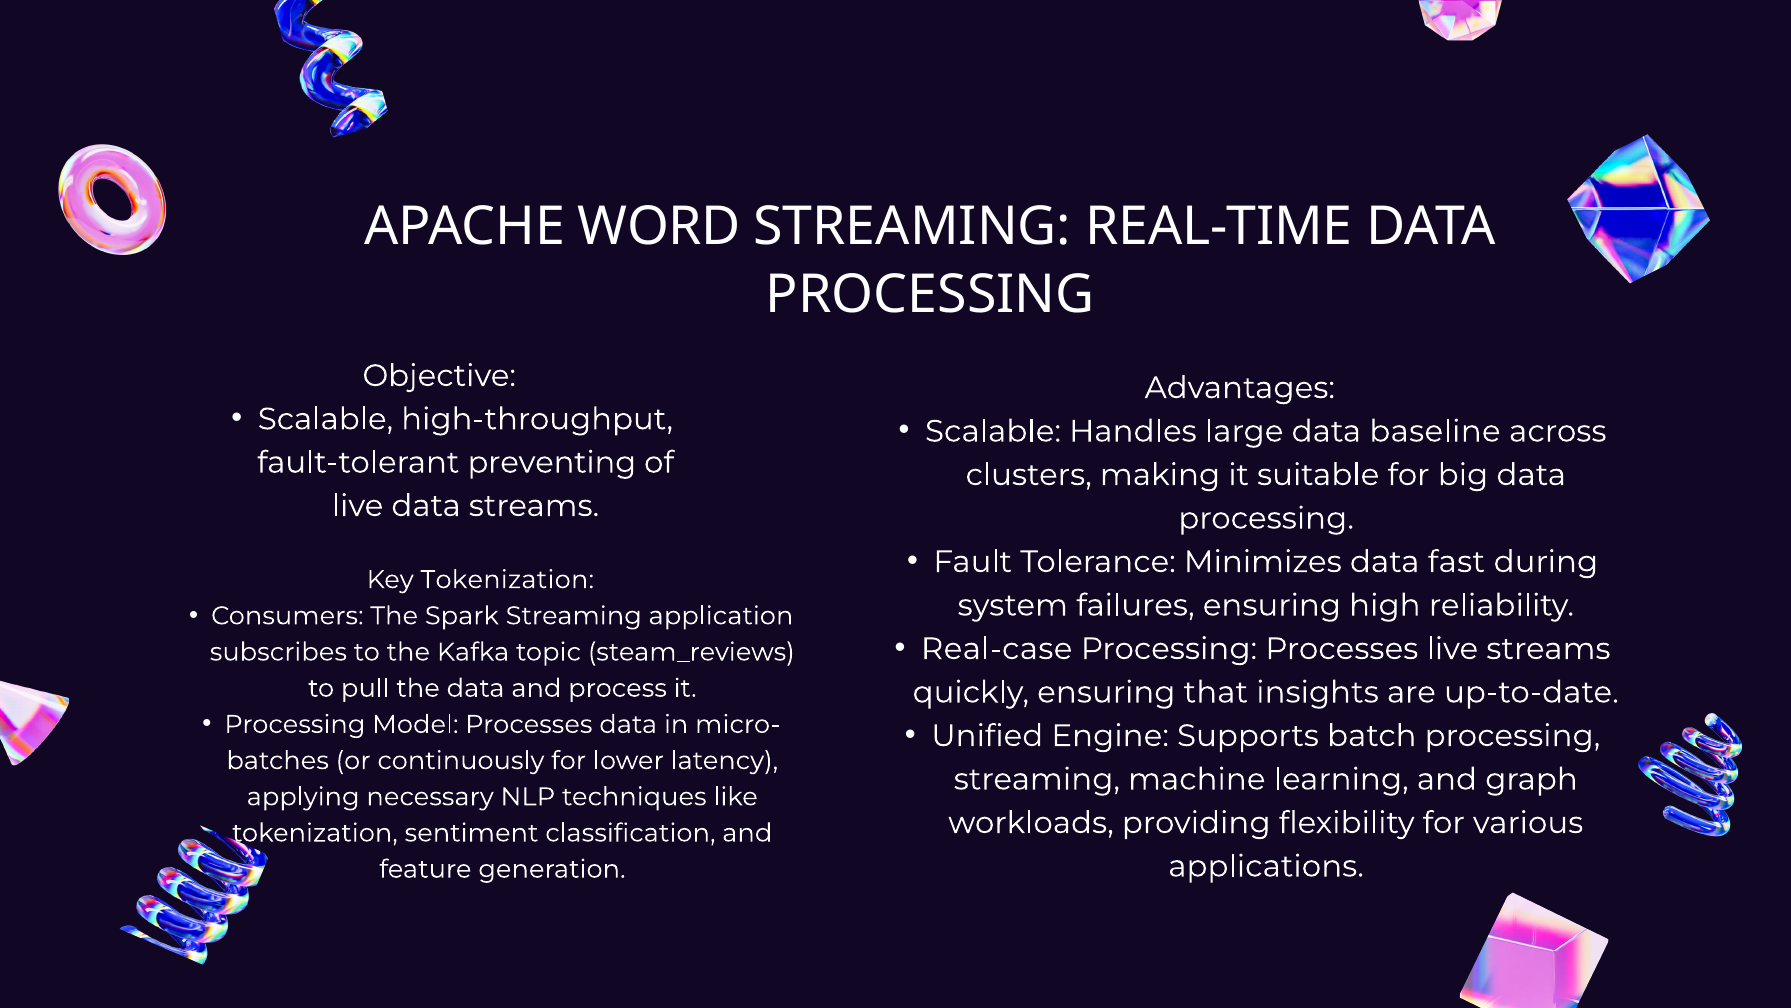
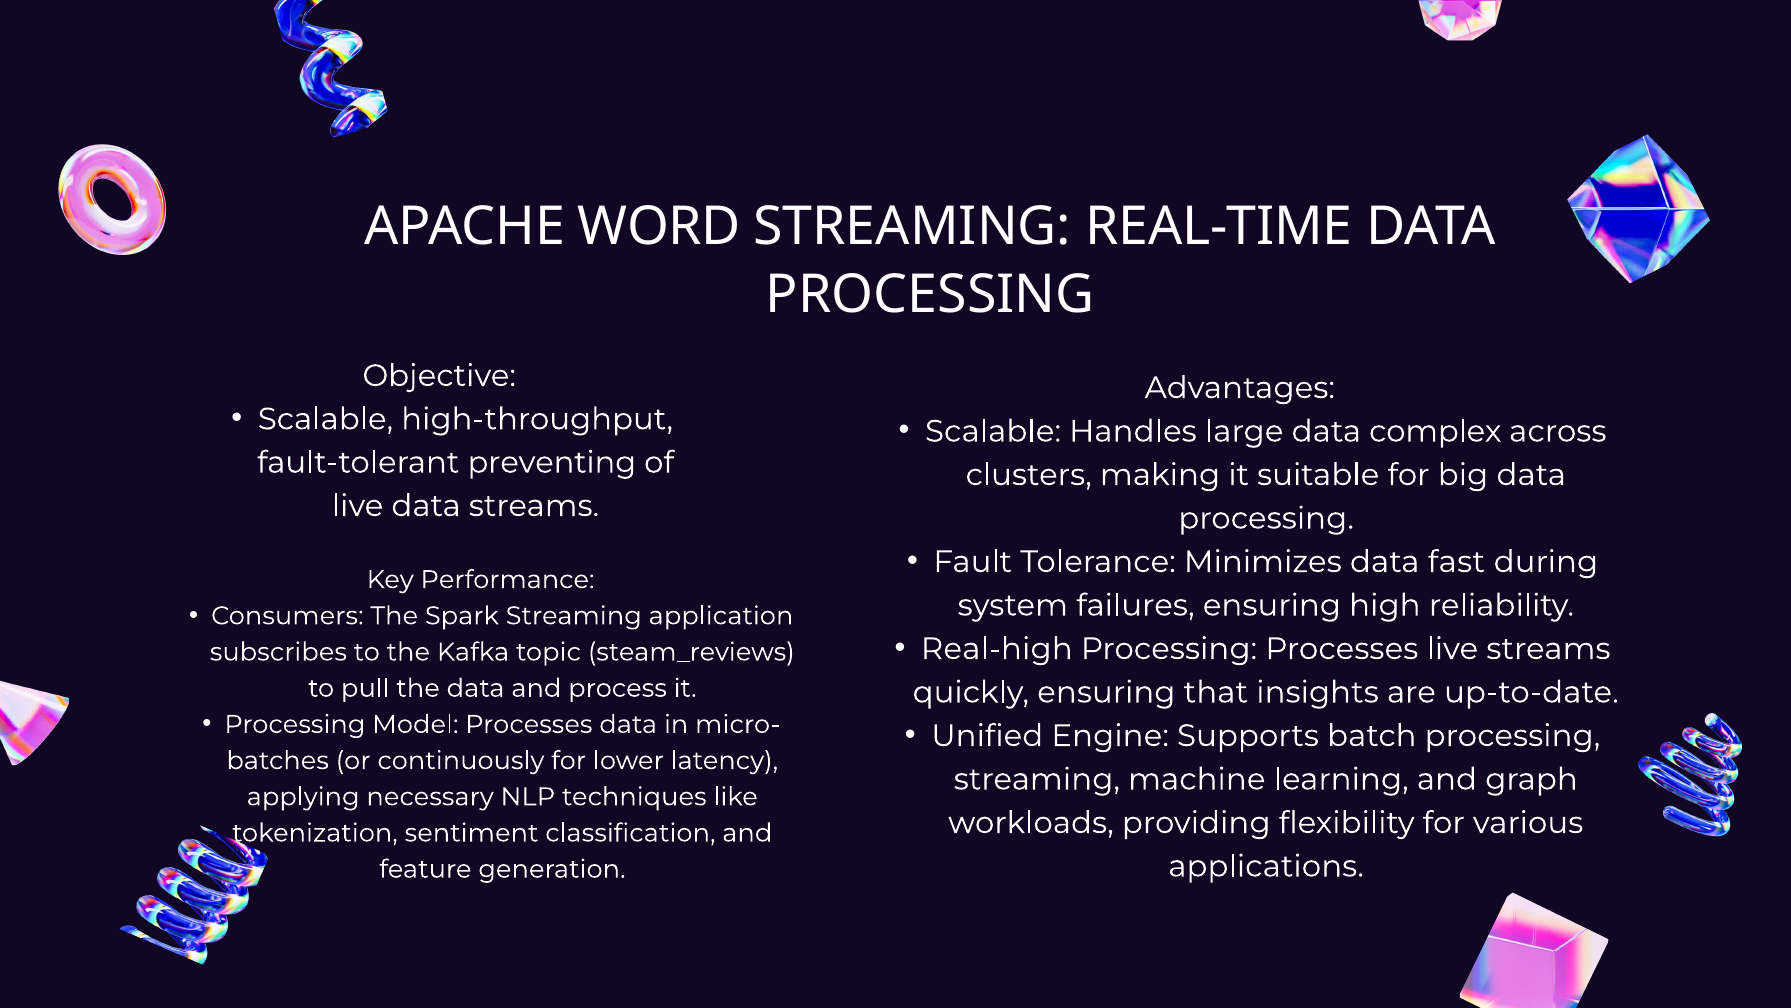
baseline: baseline -> complex
Key Tokenization: Tokenization -> Performance
Real-case: Real-case -> Real-high
